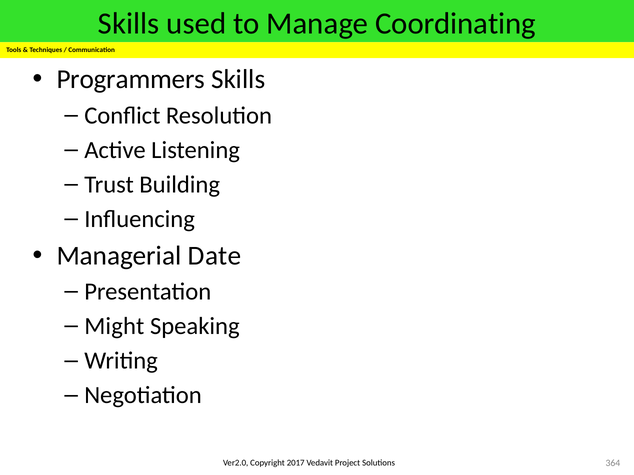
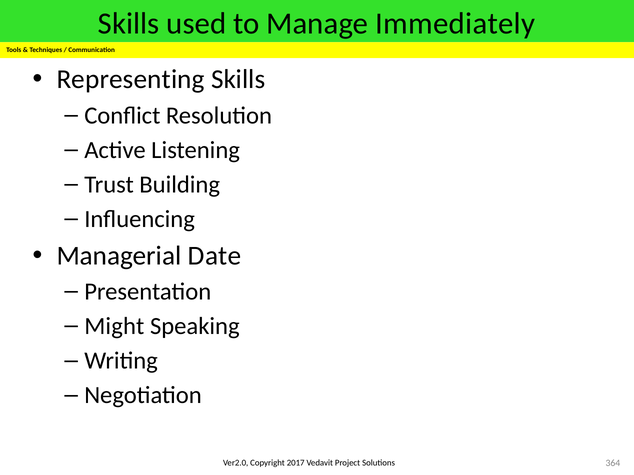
Coordinating: Coordinating -> Immediately
Programmers: Programmers -> Representing
